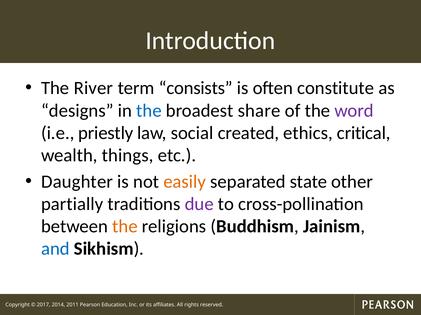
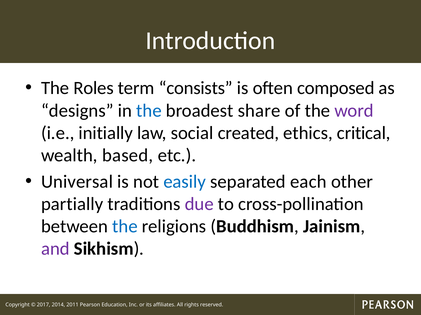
River: River -> Roles
constitute: constitute -> composed
priestly: priestly -> initially
things: things -> based
Daughter: Daughter -> Universal
easily colour: orange -> blue
state: state -> each
the at (125, 227) colour: orange -> blue
and colour: blue -> purple
